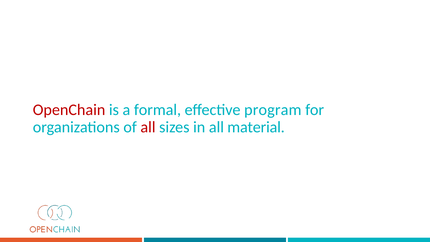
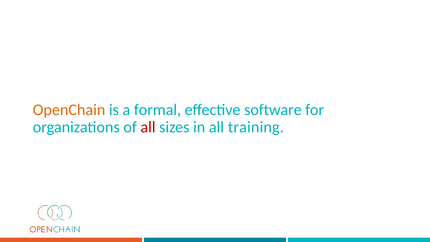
OpenChain colour: red -> orange
program: program -> software
material: material -> training
